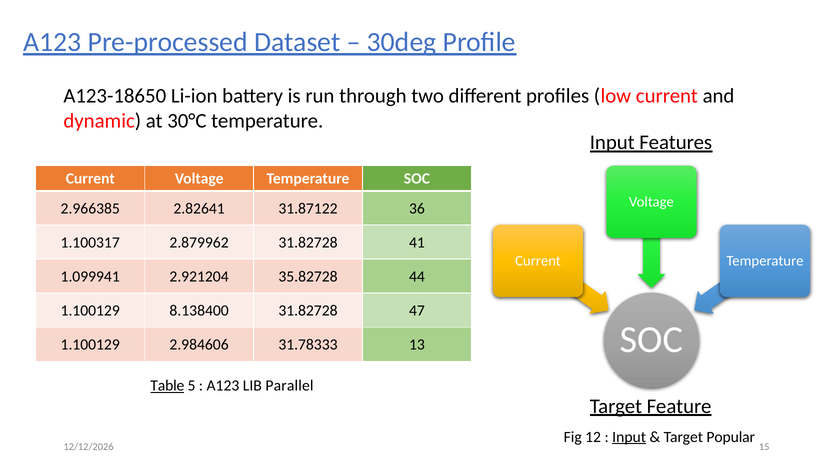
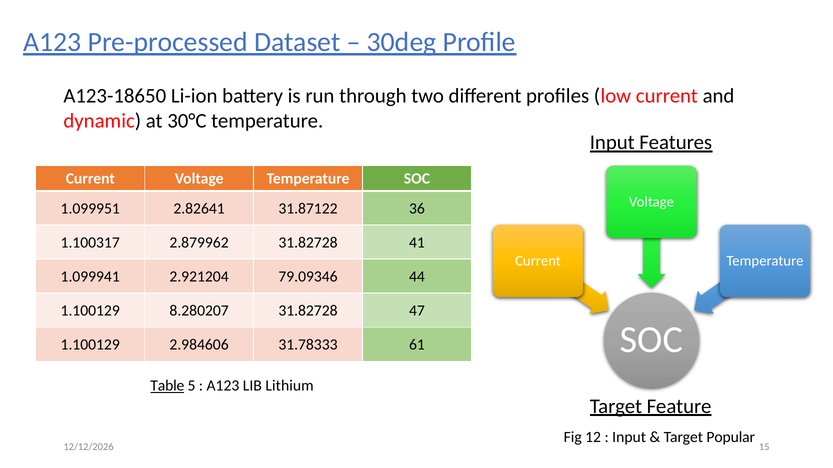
2.966385: 2.966385 -> 1.099951
35.82728: 35.82728 -> 79.09346
8.138400: 8.138400 -> 8.280207
13: 13 -> 61
Parallel: Parallel -> Lithium
Input at (629, 437) underline: present -> none
